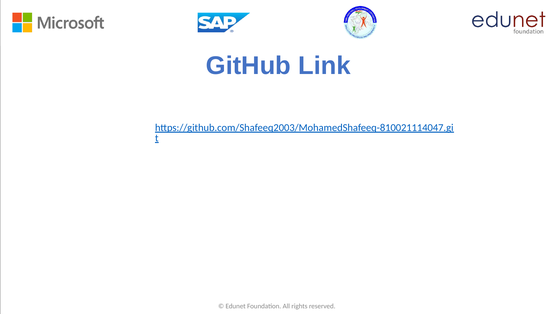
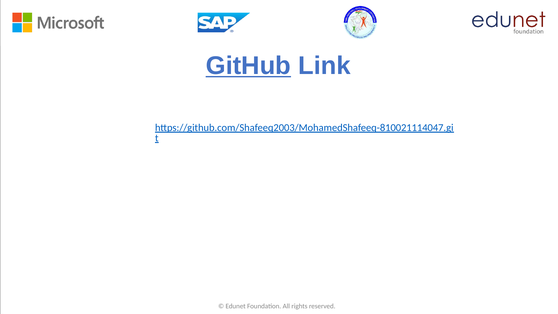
GitHub underline: none -> present
